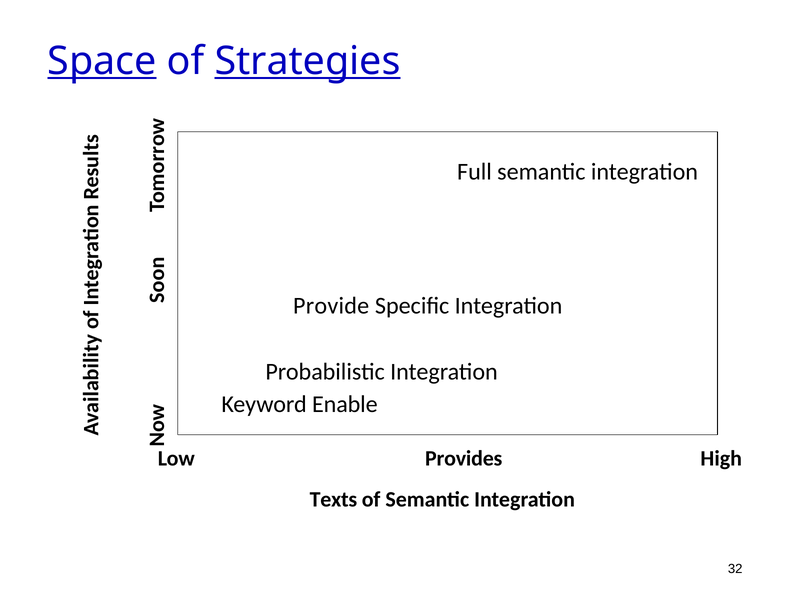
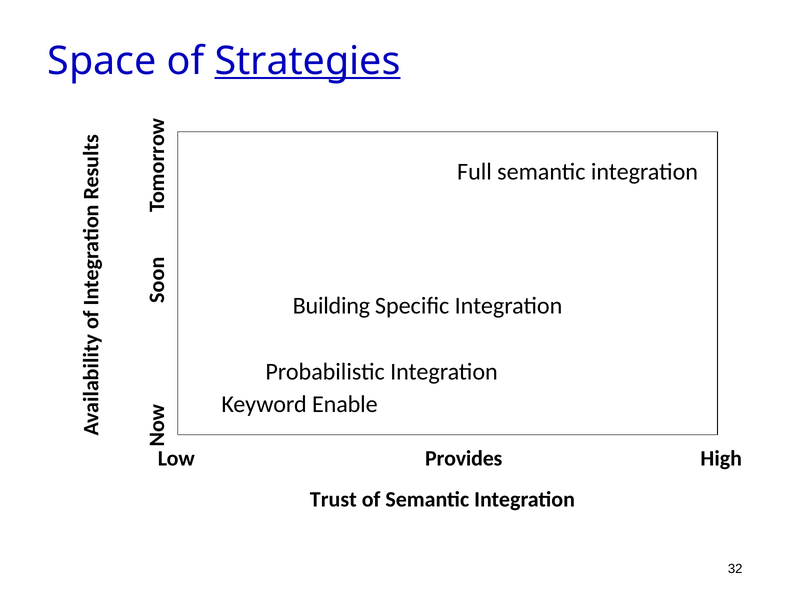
Space underline: present -> none
Provide: Provide -> Building
Texts: Texts -> Trust
